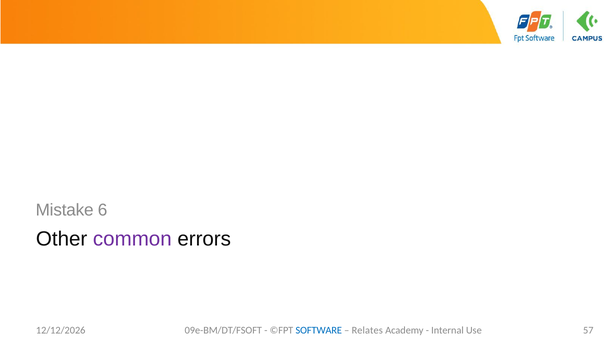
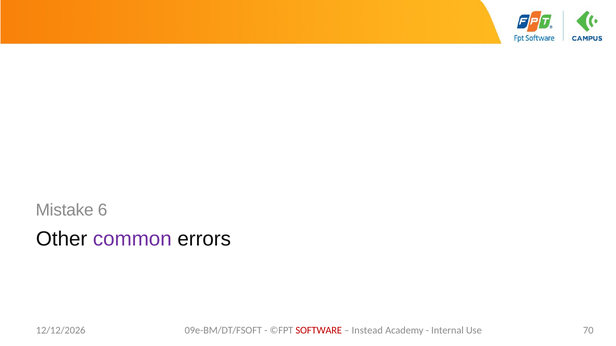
SOFTWARE colour: blue -> red
Relates: Relates -> Instead
57: 57 -> 70
